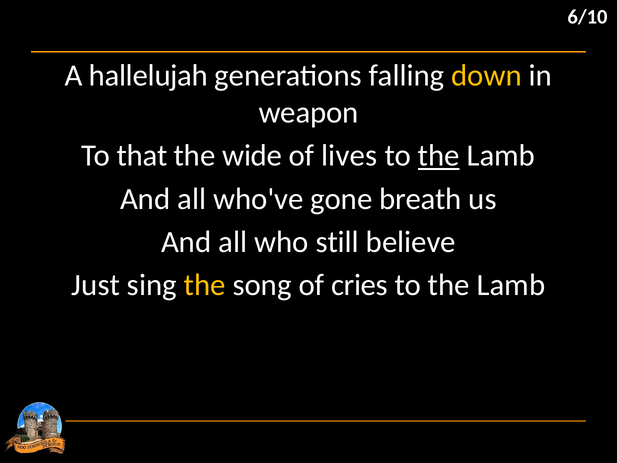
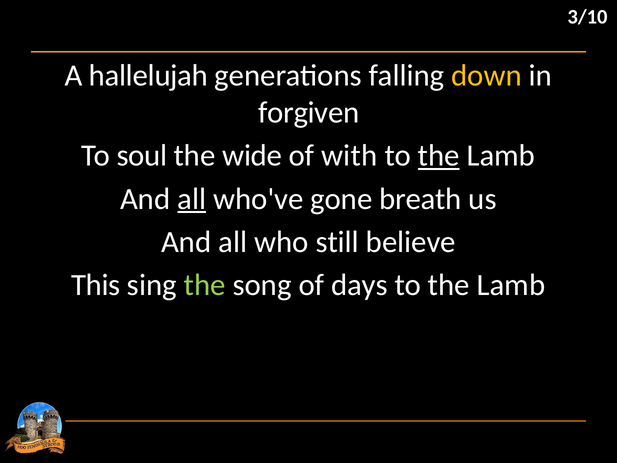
6/10: 6/10 -> 3/10
weapon: weapon -> forgiven
that: that -> soul
lives: lives -> with
all at (192, 199) underline: none -> present
Just: Just -> This
the at (205, 285) colour: yellow -> light green
cries: cries -> days
